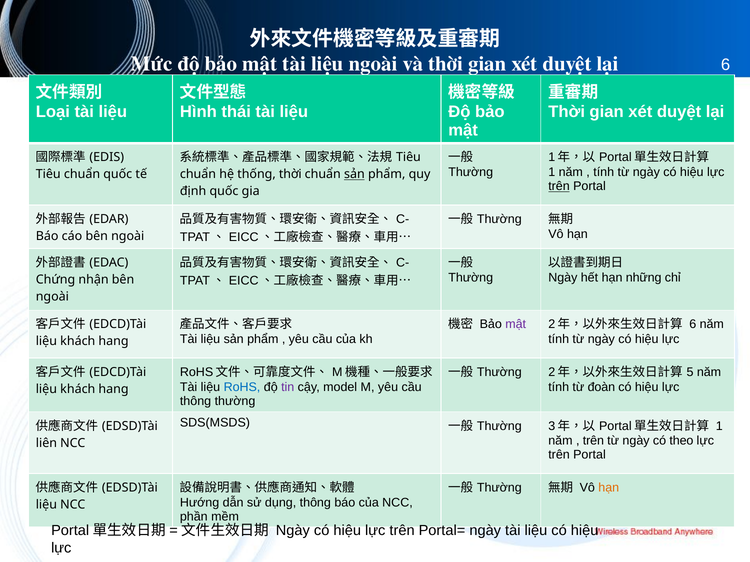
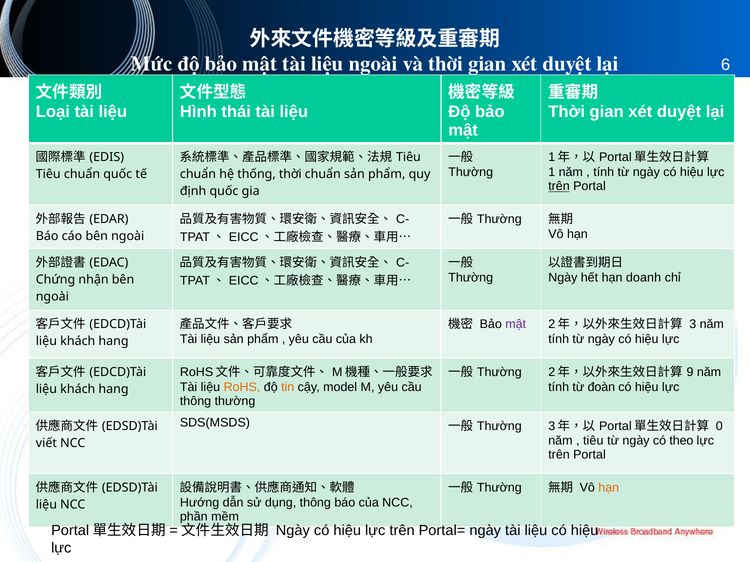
sản at (354, 174) underline: present -> none
những: những -> doanh
6 at (693, 325): 6 -> 3
5: 5 -> 9
RoHS colour: blue -> orange
tin colour: purple -> orange
1 at (719, 426): 1 -> 0
trên at (593, 441): trên -> tiêu
liên: liên -> viết
